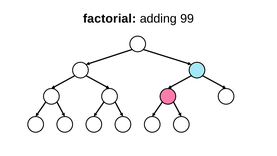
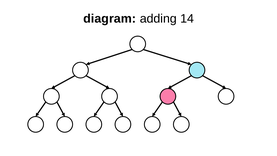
factorial: factorial -> diagram
99: 99 -> 14
